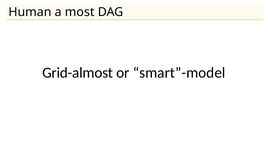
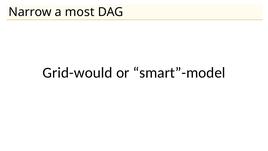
Human: Human -> Narrow
Grid-almost: Grid-almost -> Grid-would
